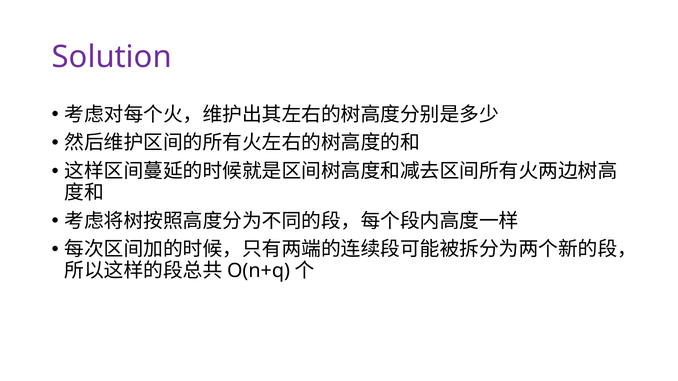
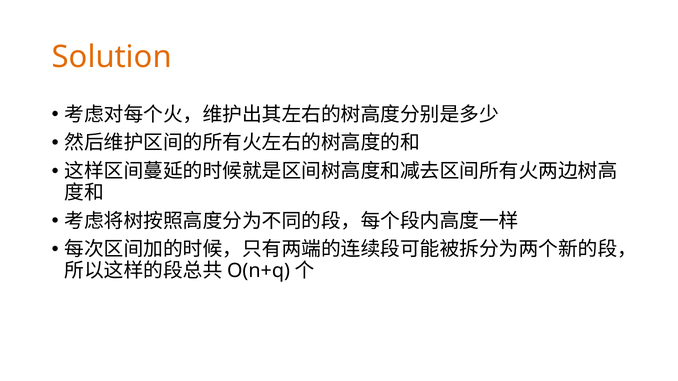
Solution colour: purple -> orange
